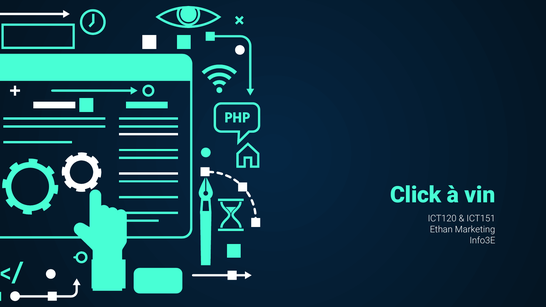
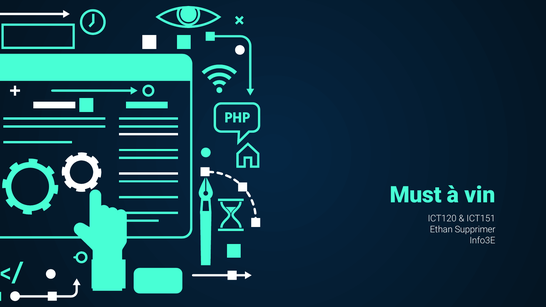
Click: Click -> Must
Marketing: Marketing -> Supprimer
